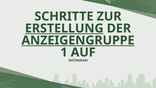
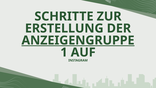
ERSTELLUNG underline: present -> none
